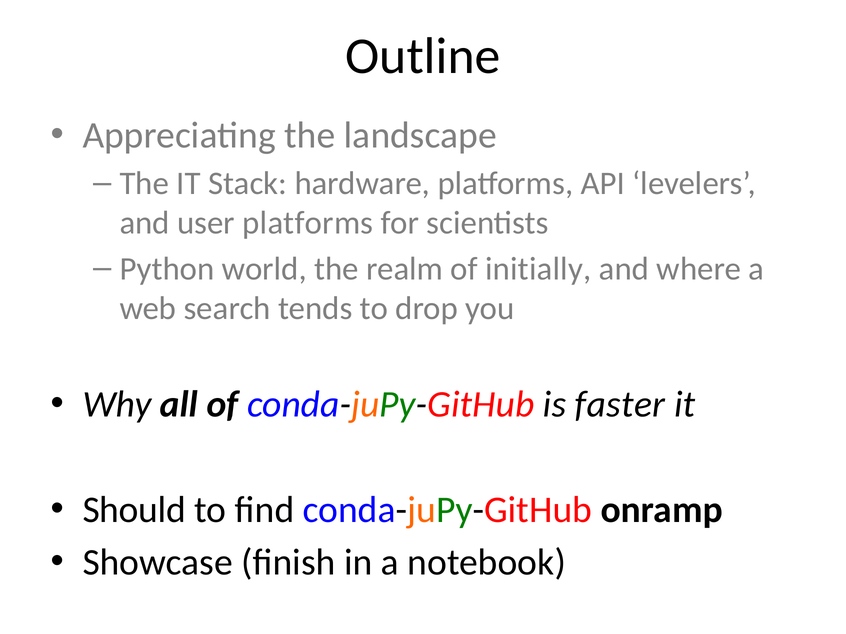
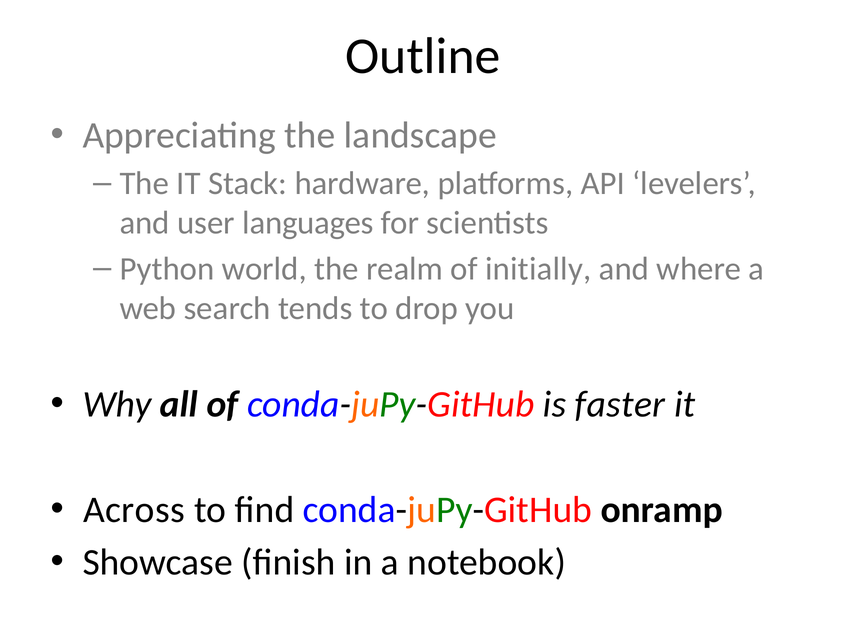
user platforms: platforms -> languages
Should: Should -> Across
